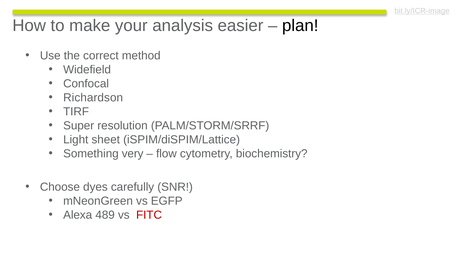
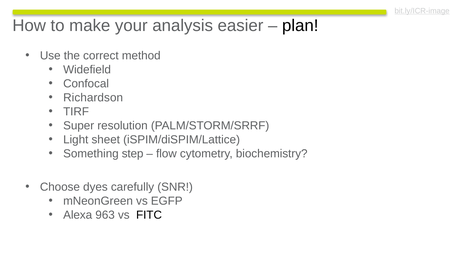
very: very -> step
489: 489 -> 963
FITC colour: red -> black
